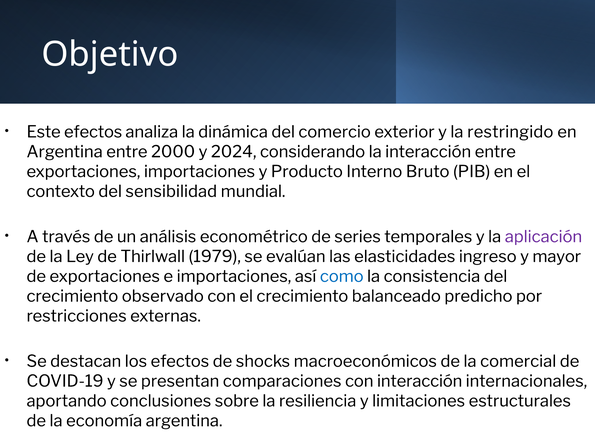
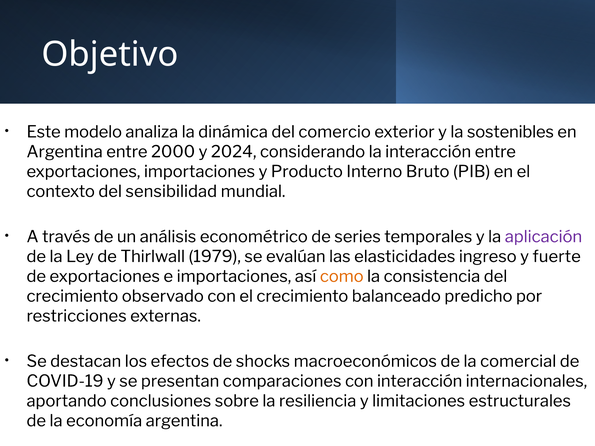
Este efectos: efectos -> modelo
restringido: restringido -> sostenibles
mayor: mayor -> fuerte
como colour: blue -> orange
